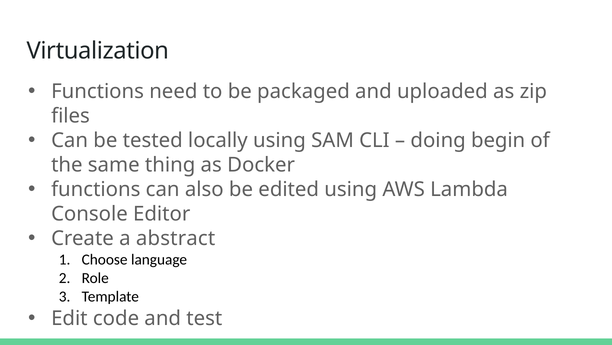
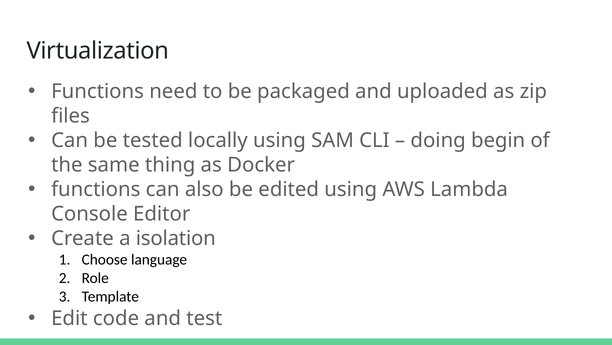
abstract: abstract -> isolation
